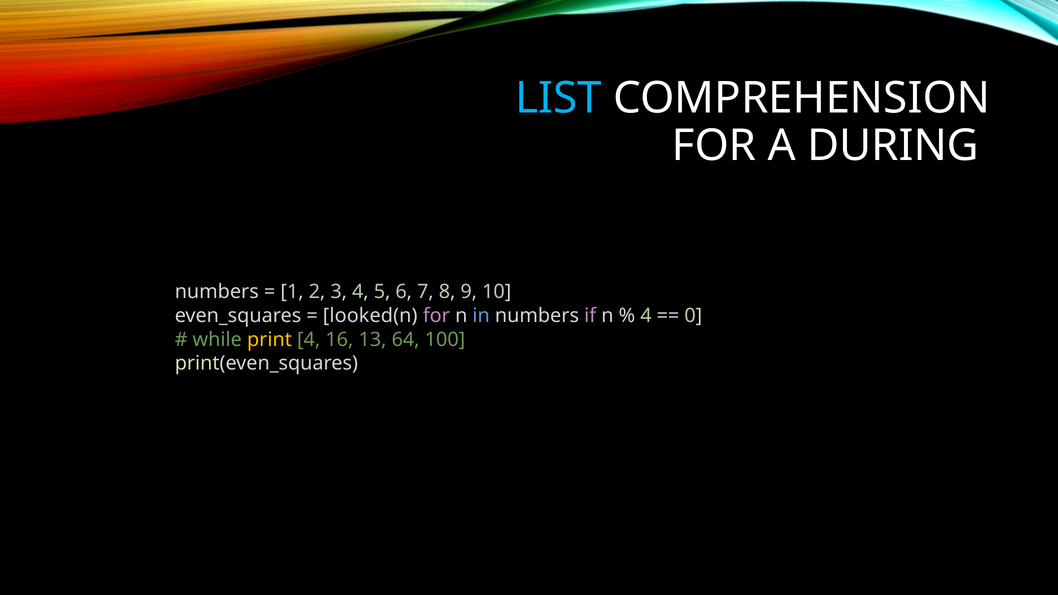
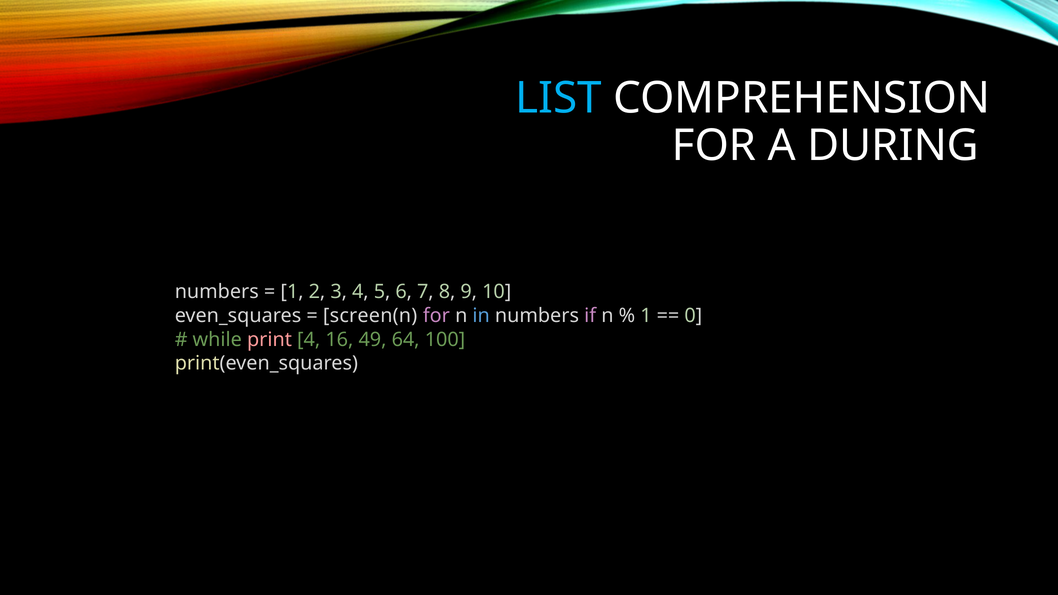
looked(n: looked(n -> screen(n
4 at (646, 316): 4 -> 1
print colour: yellow -> pink
13: 13 -> 49
